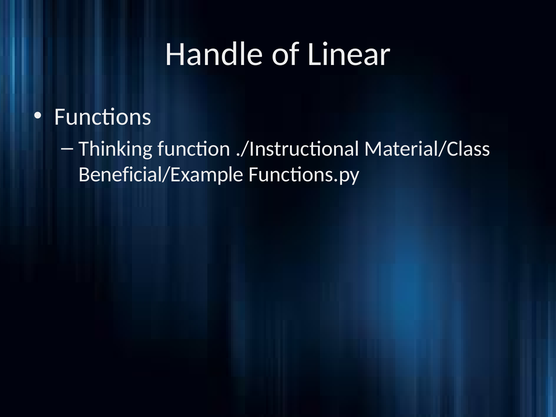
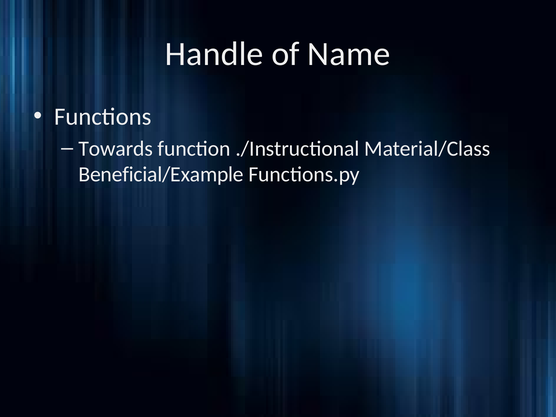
Linear: Linear -> Name
Thinking: Thinking -> Towards
